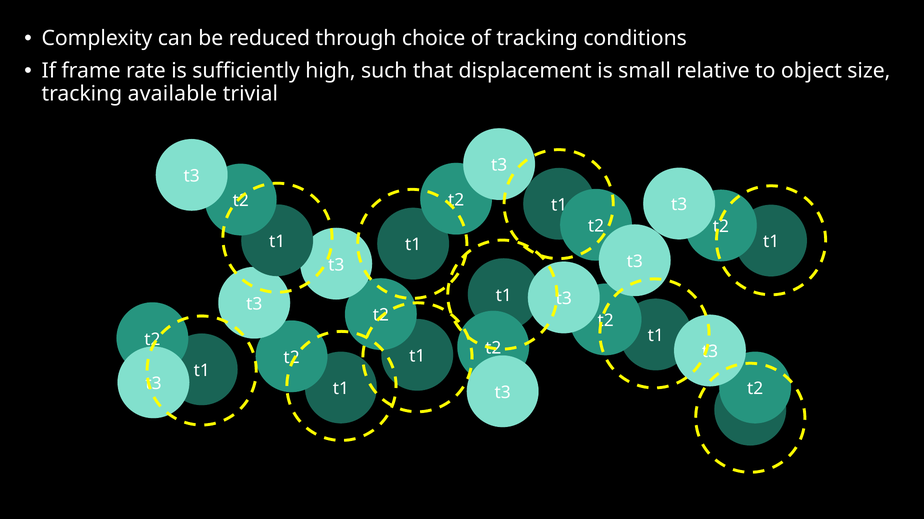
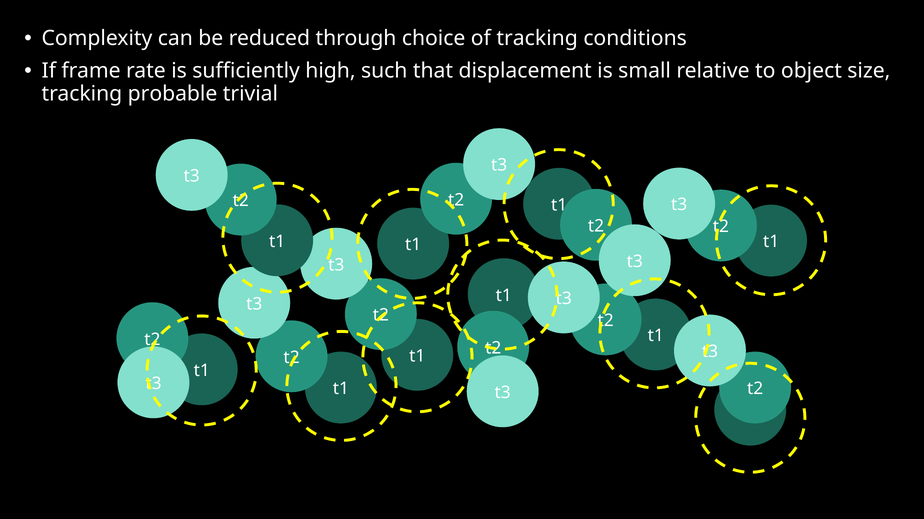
available: available -> probable
